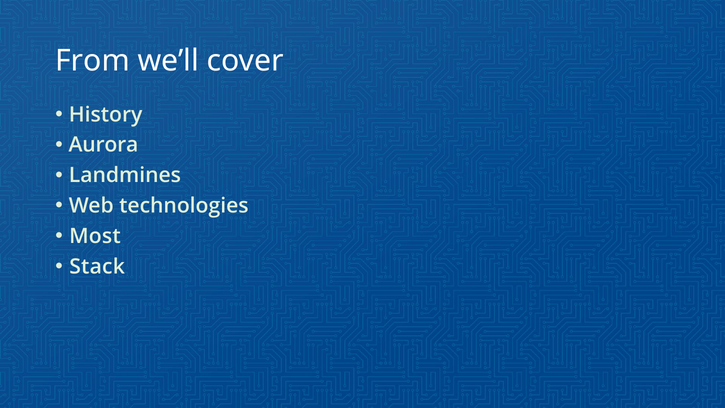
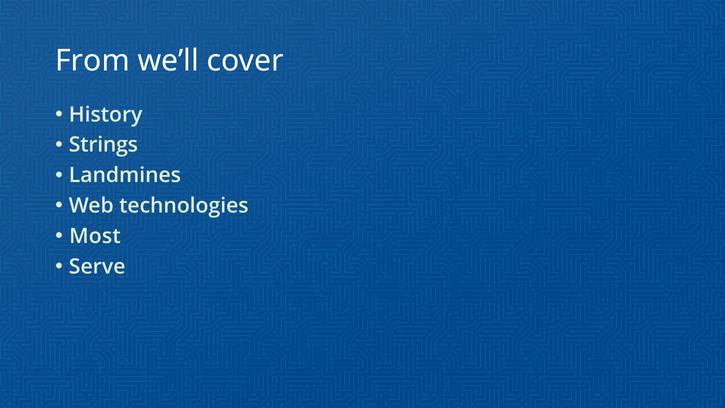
Aurora: Aurora -> Strings
Stack: Stack -> Serve
